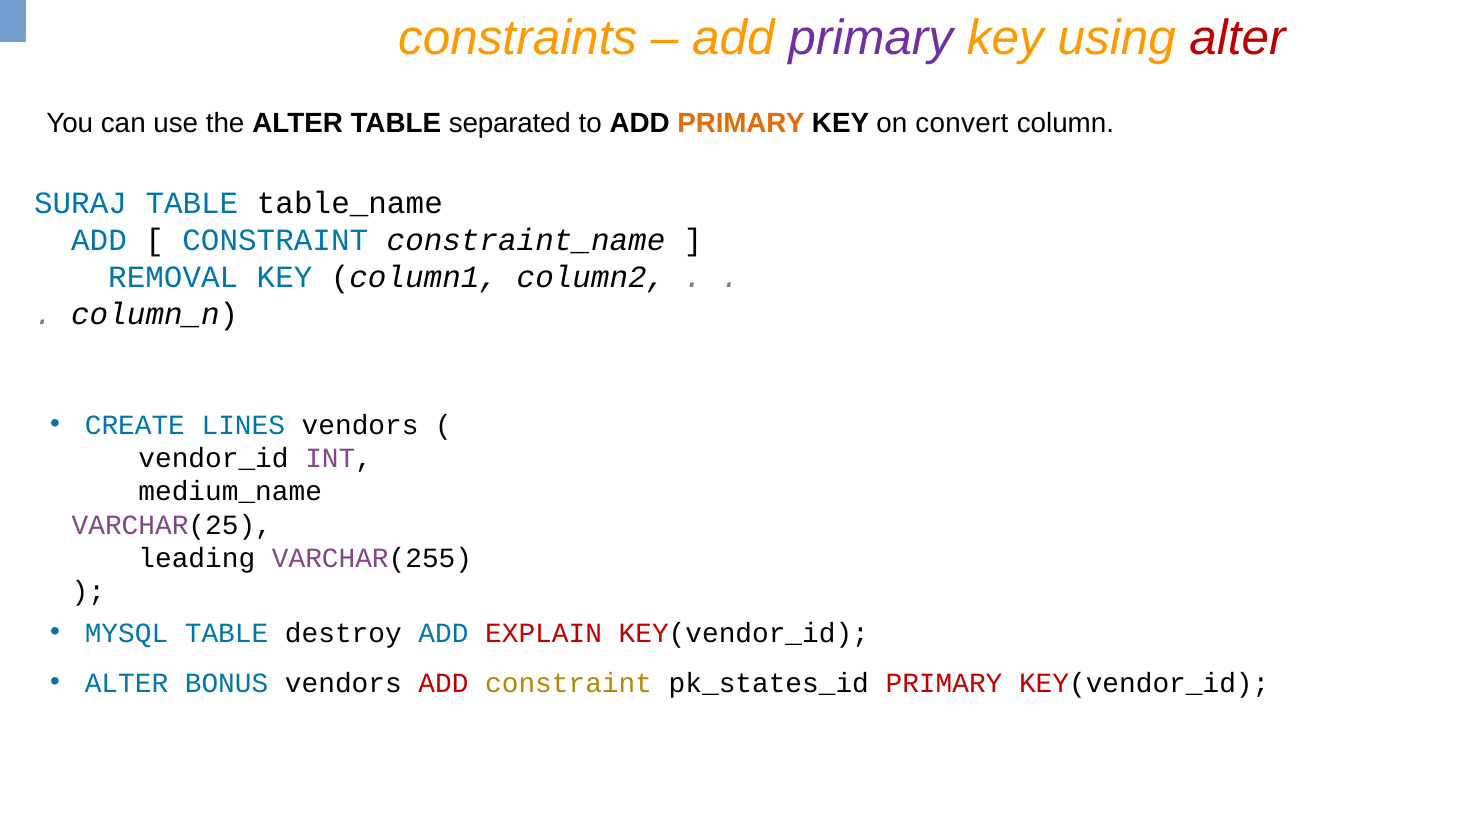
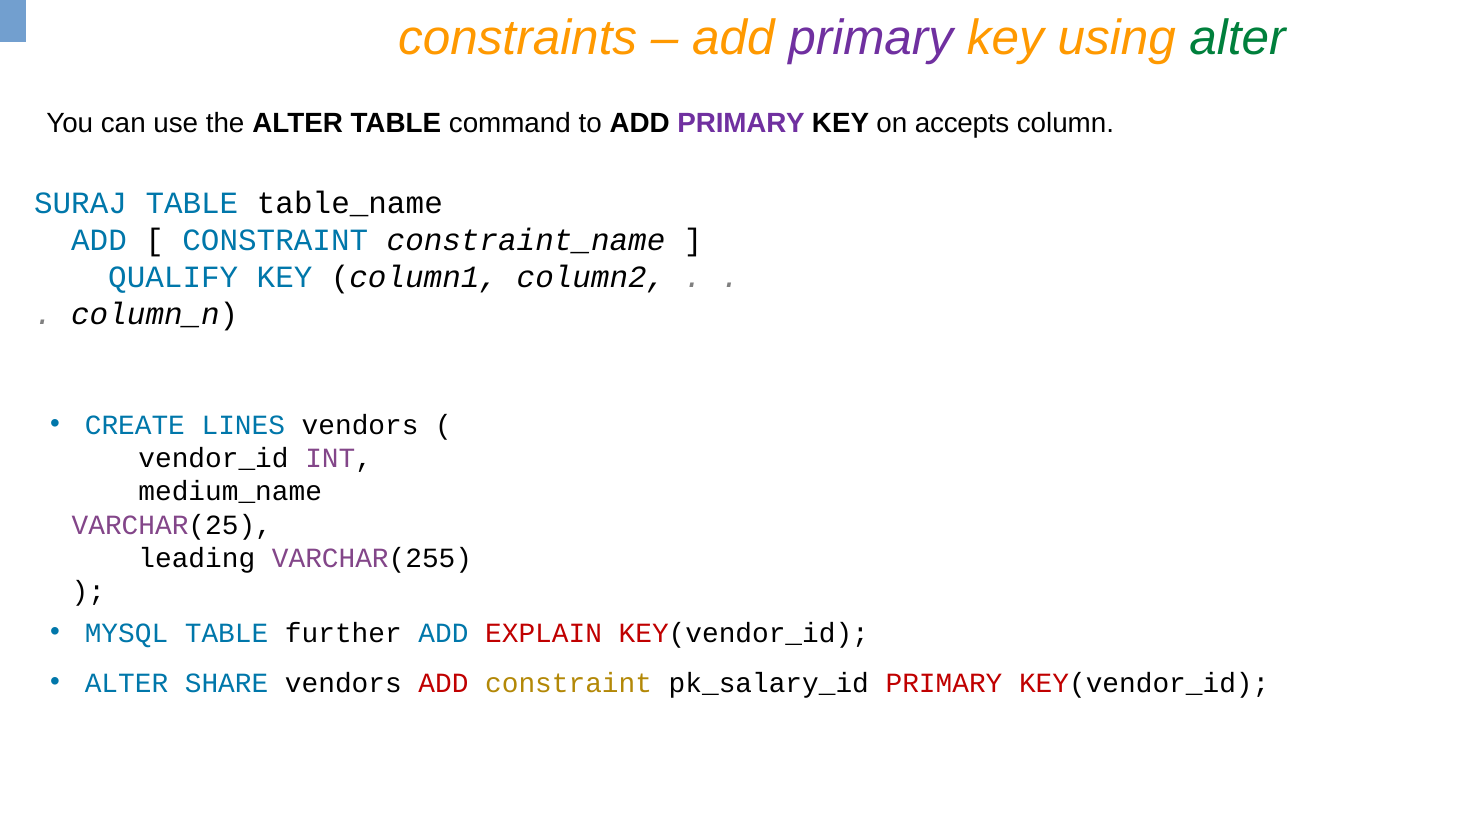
alter at (1238, 39) colour: red -> green
separated: separated -> command
PRIMARY at (741, 124) colour: orange -> purple
convert: convert -> accepts
REMOVAL: REMOVAL -> QUALIFY
destroy: destroy -> further
BONUS: BONUS -> SHARE
pk_states_id: pk_states_id -> pk_salary_id
